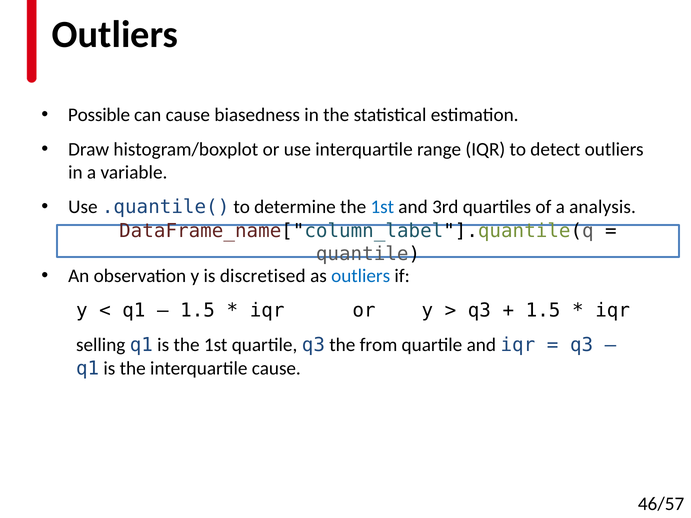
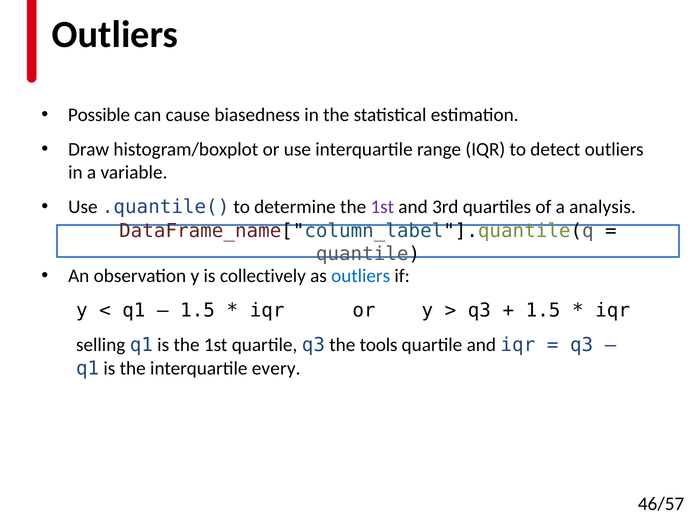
1st at (382, 207) colour: blue -> purple
discretised: discretised -> collectively
from: from -> tools
interquartile cause: cause -> every
